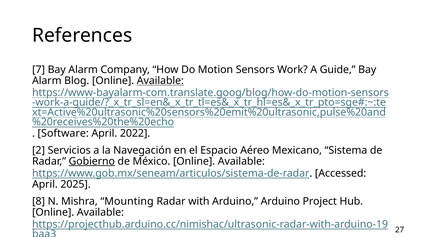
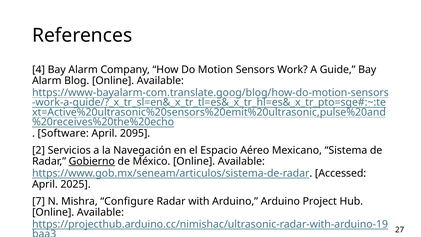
7: 7 -> 4
Available at (160, 81) underline: present -> none
2022: 2022 -> 2095
8: 8 -> 7
Mounting: Mounting -> Configure
